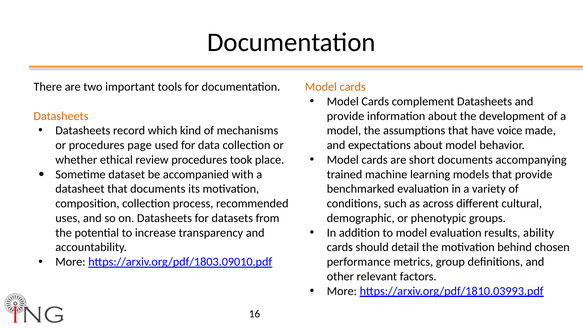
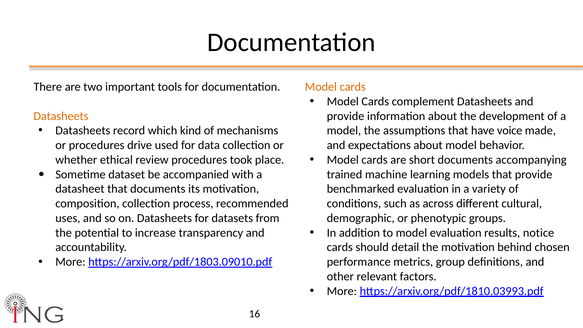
page: page -> drive
ability: ability -> notice
